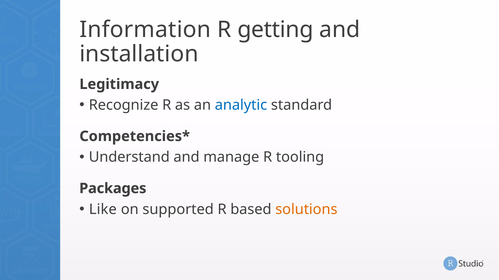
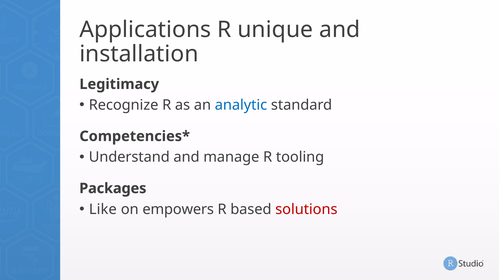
Information: Information -> Applications
getting: getting -> unique
supported: supported -> empowers
solutions colour: orange -> red
